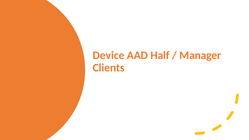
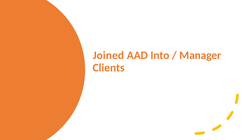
Device: Device -> Joined
Half: Half -> Into
